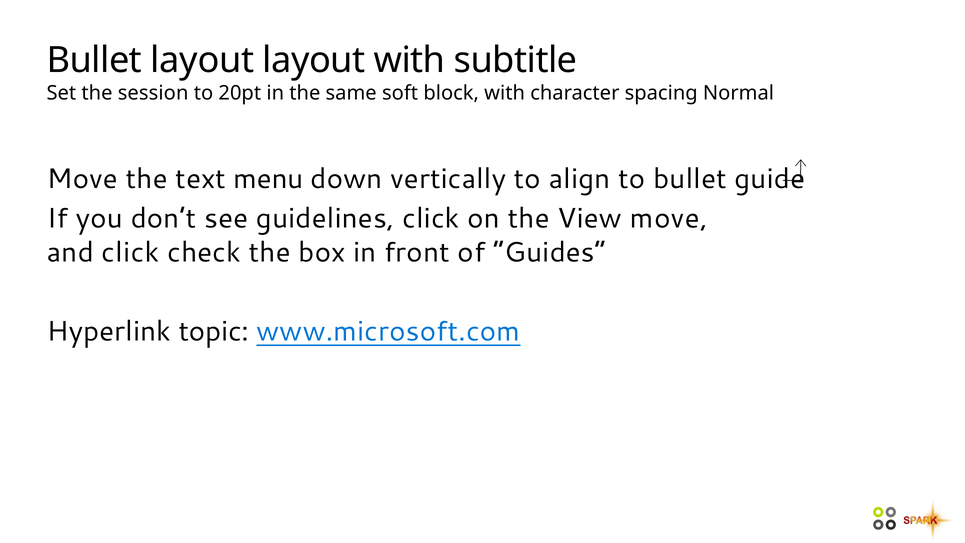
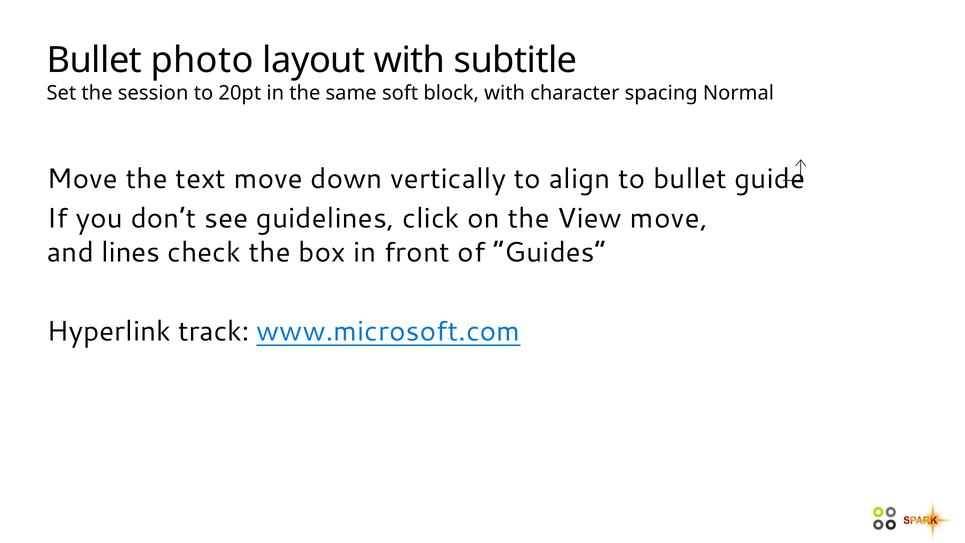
Bullet layout: layout -> photo
text menu: menu -> move
and click: click -> lines
topic: topic -> track
